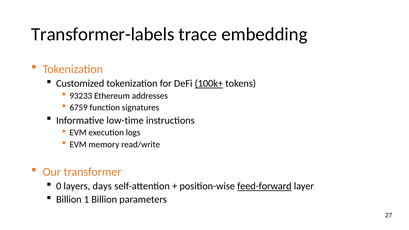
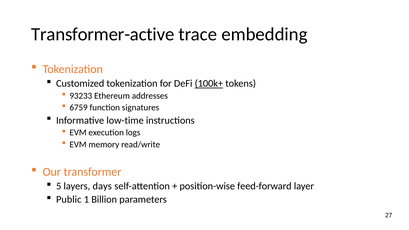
Transformer-labels: Transformer-labels -> Transformer-active
0: 0 -> 5
feed-forward underline: present -> none
Billion at (69, 200): Billion -> Public
